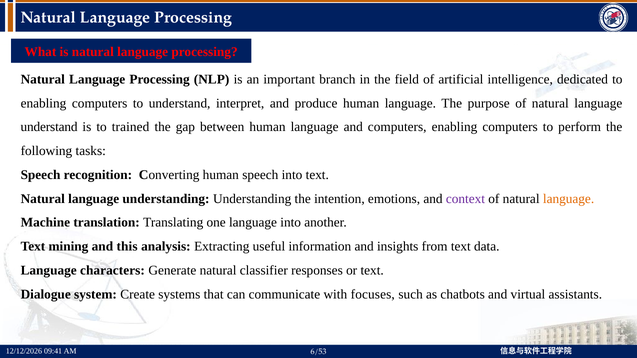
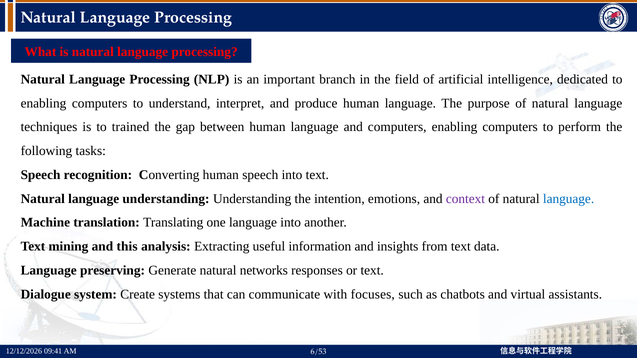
understand at (49, 127): understand -> techniques
language at (569, 199) colour: orange -> blue
characters: characters -> preserving
classifier: classifier -> networks
